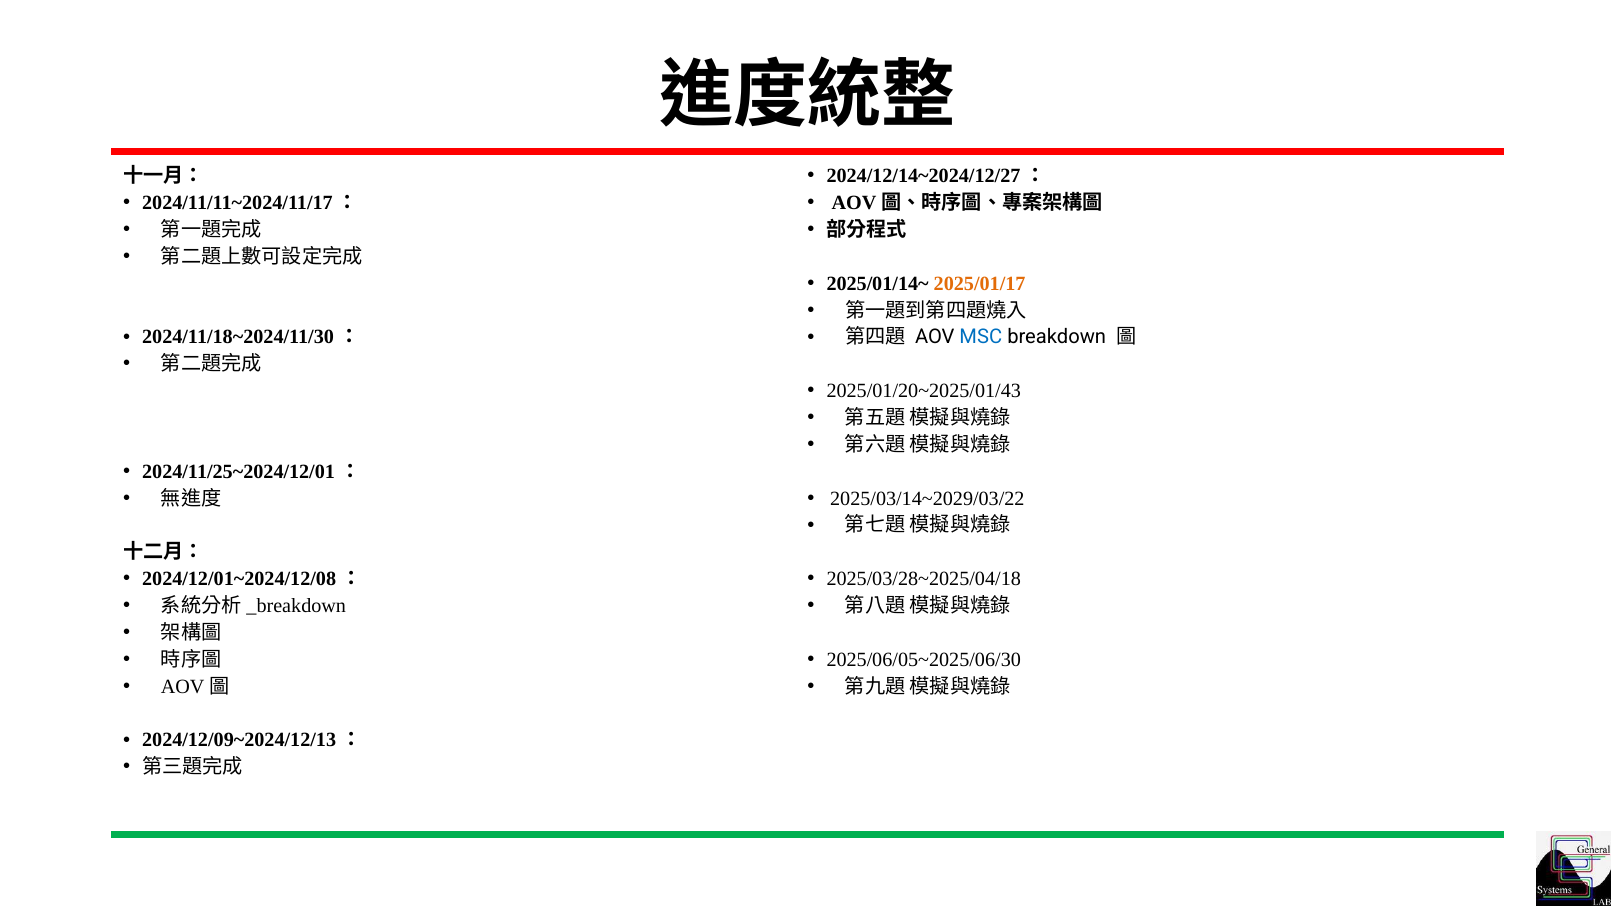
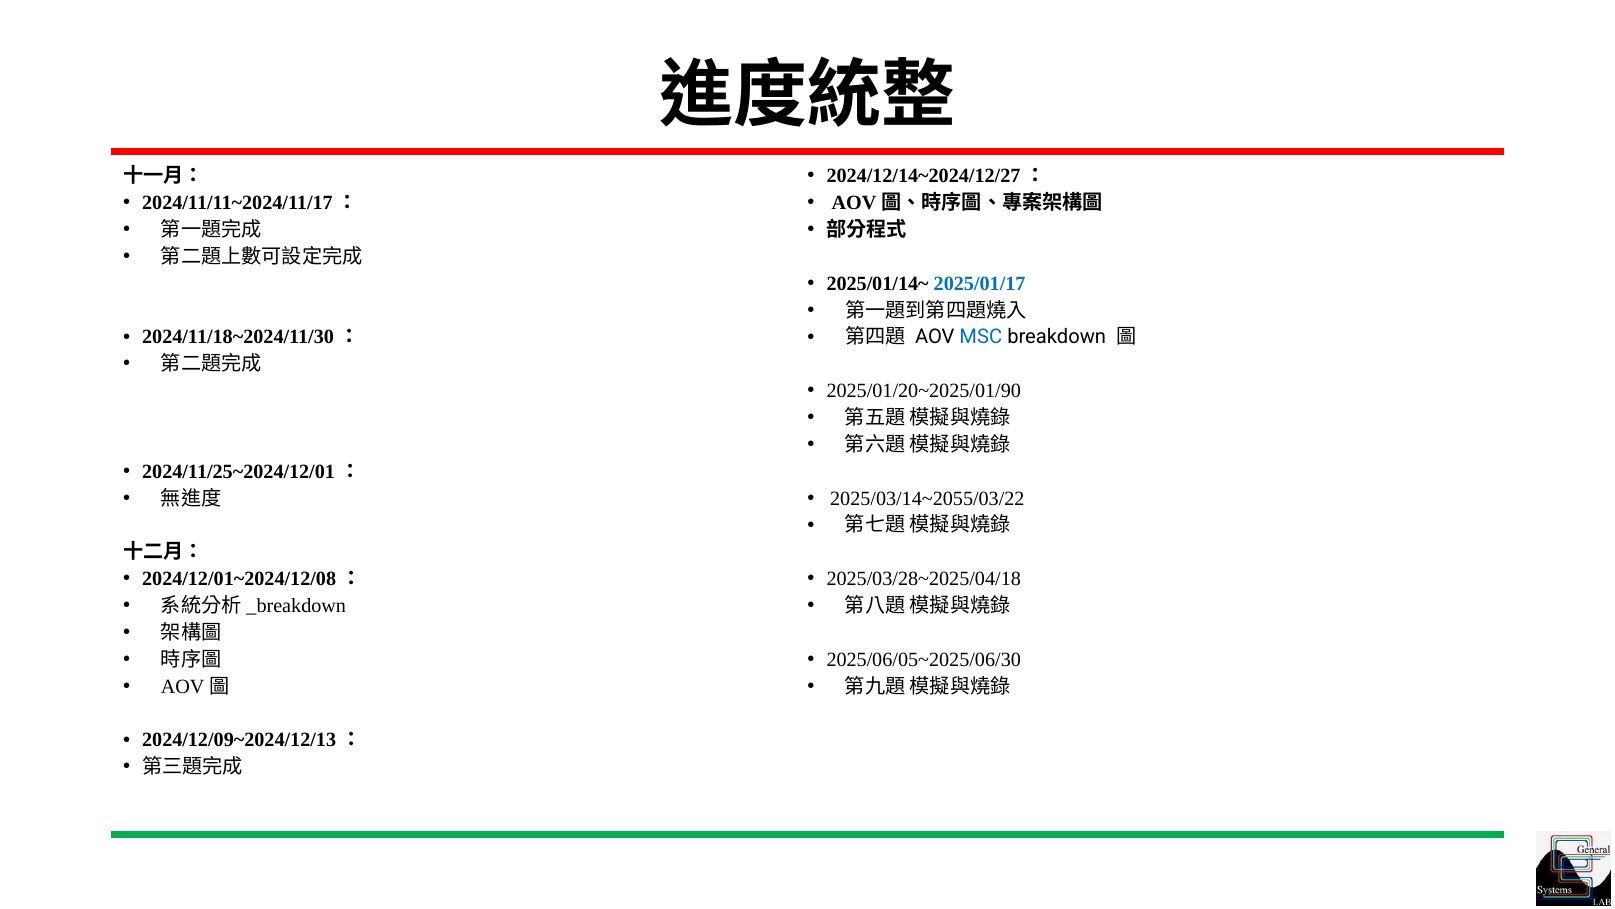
2025/01/17 colour: orange -> blue
2025/01/20~2025/01/43: 2025/01/20~2025/01/43 -> 2025/01/20~2025/01/90
2025/03/14~2029/03/22: 2025/03/14~2029/03/22 -> 2025/03/14~2055/03/22
